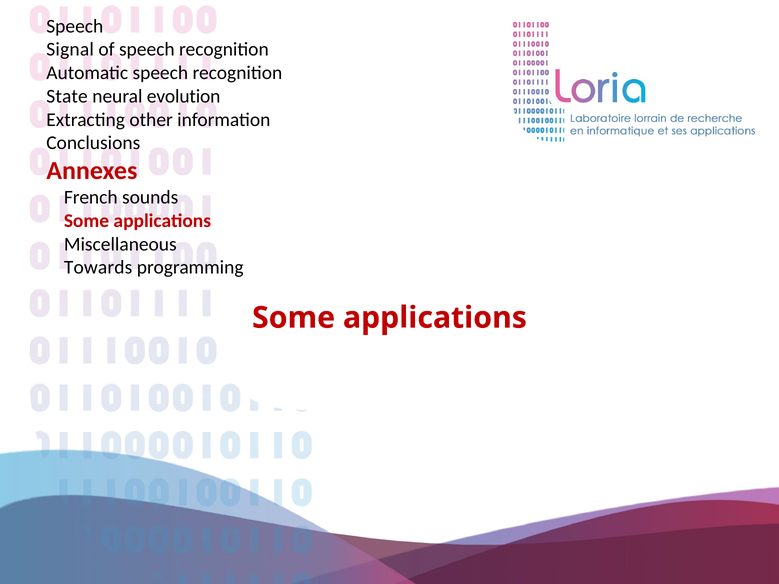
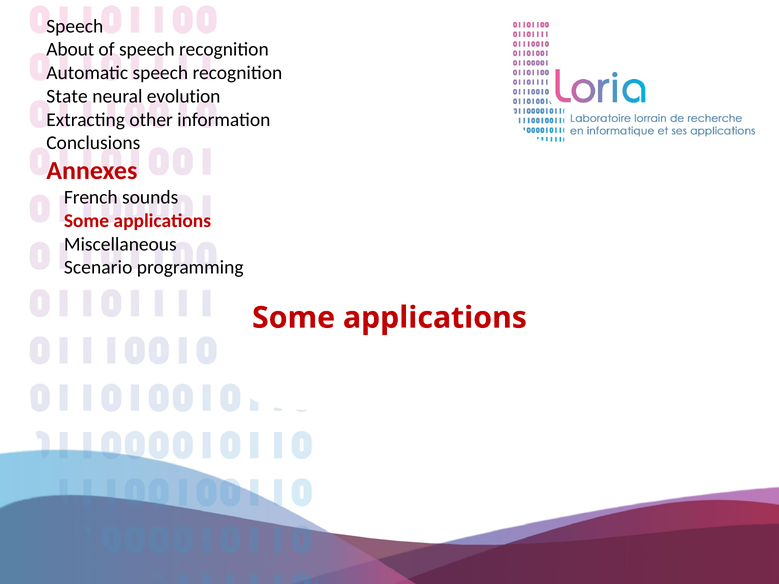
Signal: Signal -> About
Towards: Towards -> Scenario
